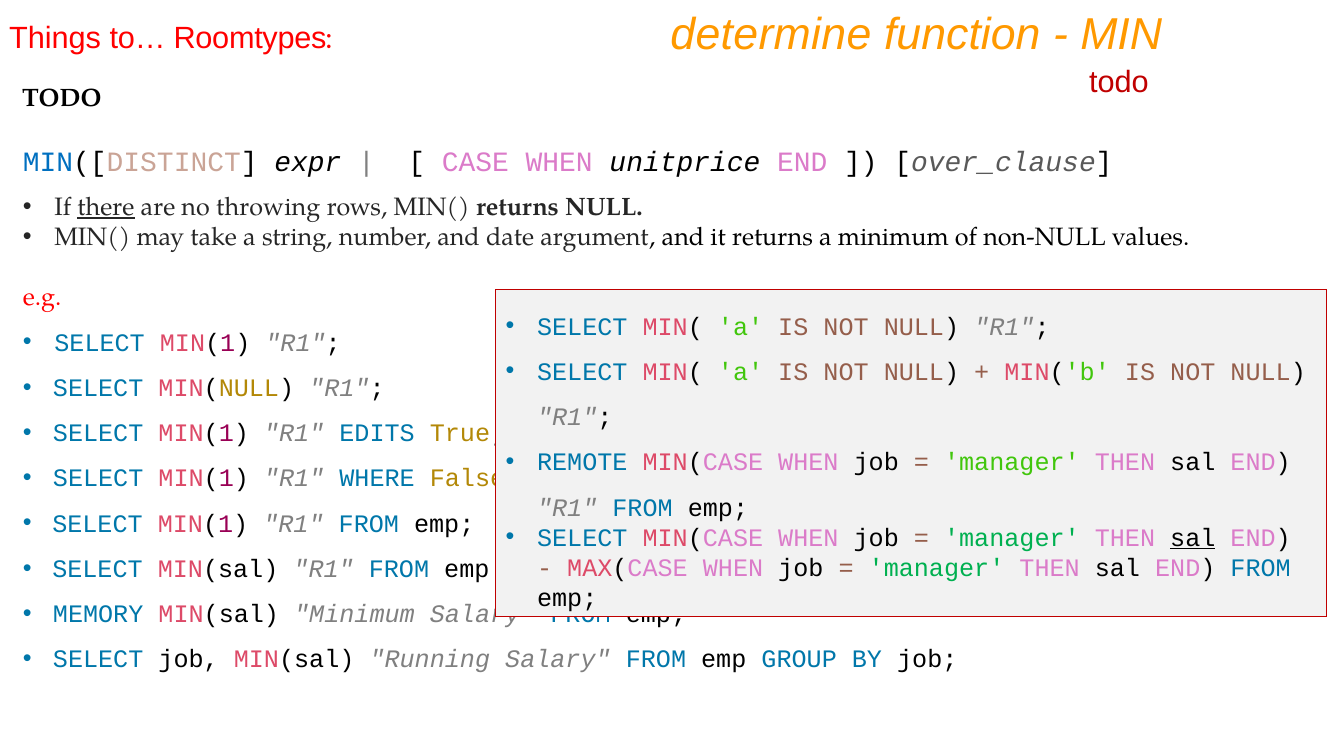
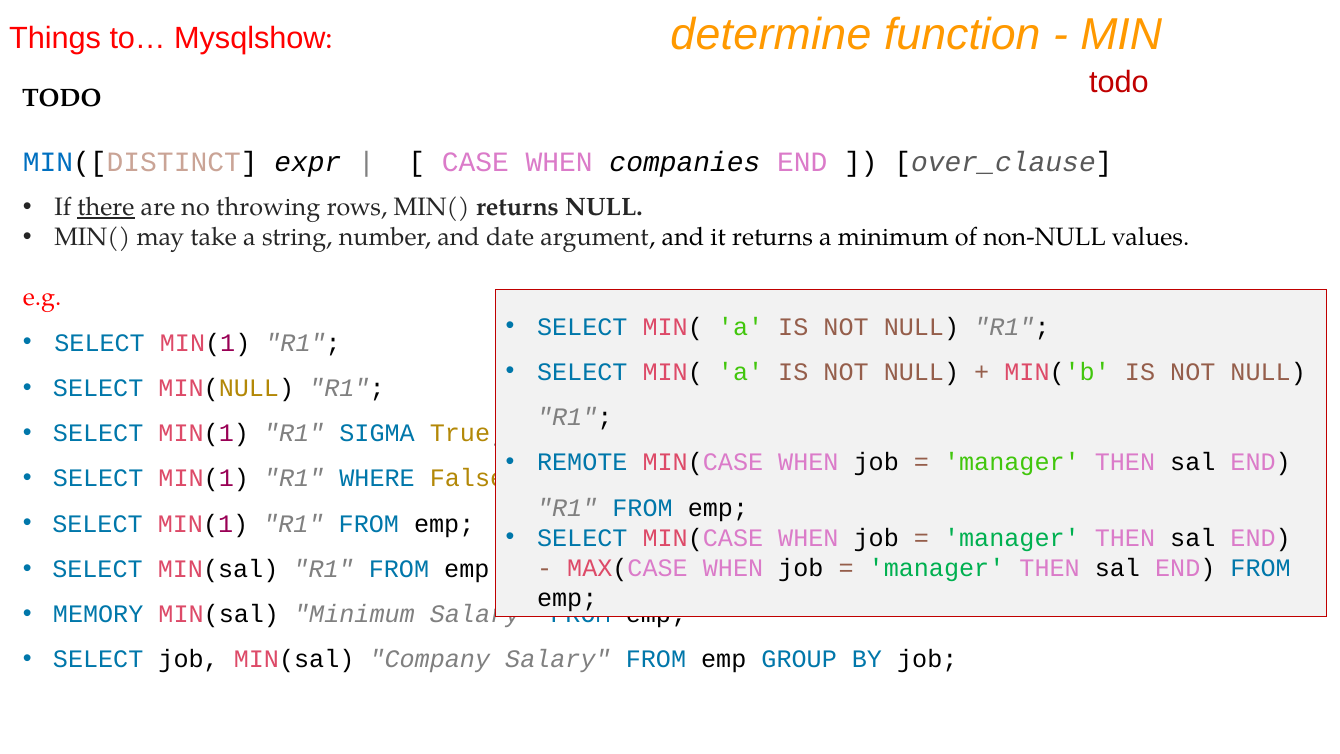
Roomtypes: Roomtypes -> Mysqlshow
unitprice: unitprice -> companies
EDITS: EDITS -> SIGMA
sal at (1193, 538) underline: present -> none
Running: Running -> Company
